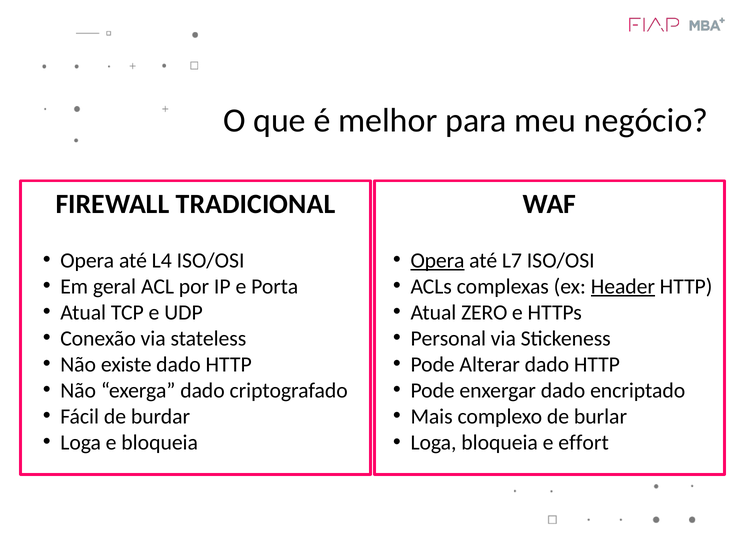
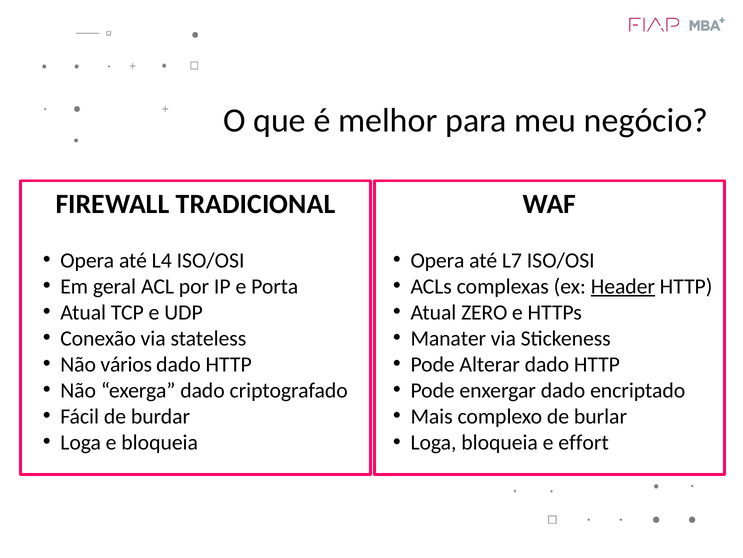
Opera at (437, 260) underline: present -> none
Personal: Personal -> Manater
existe: existe -> vários
